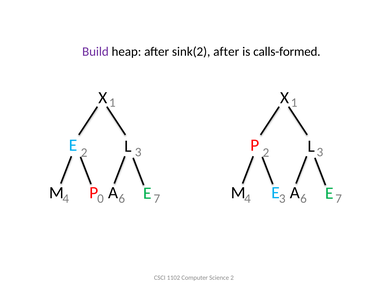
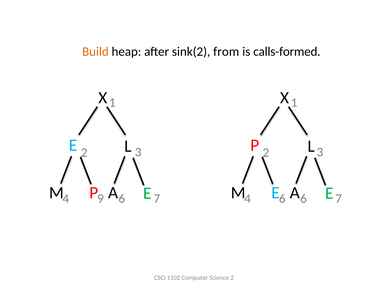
Build colour: purple -> orange
sink(2 after: after -> from
0: 0 -> 9
4 3: 3 -> 6
